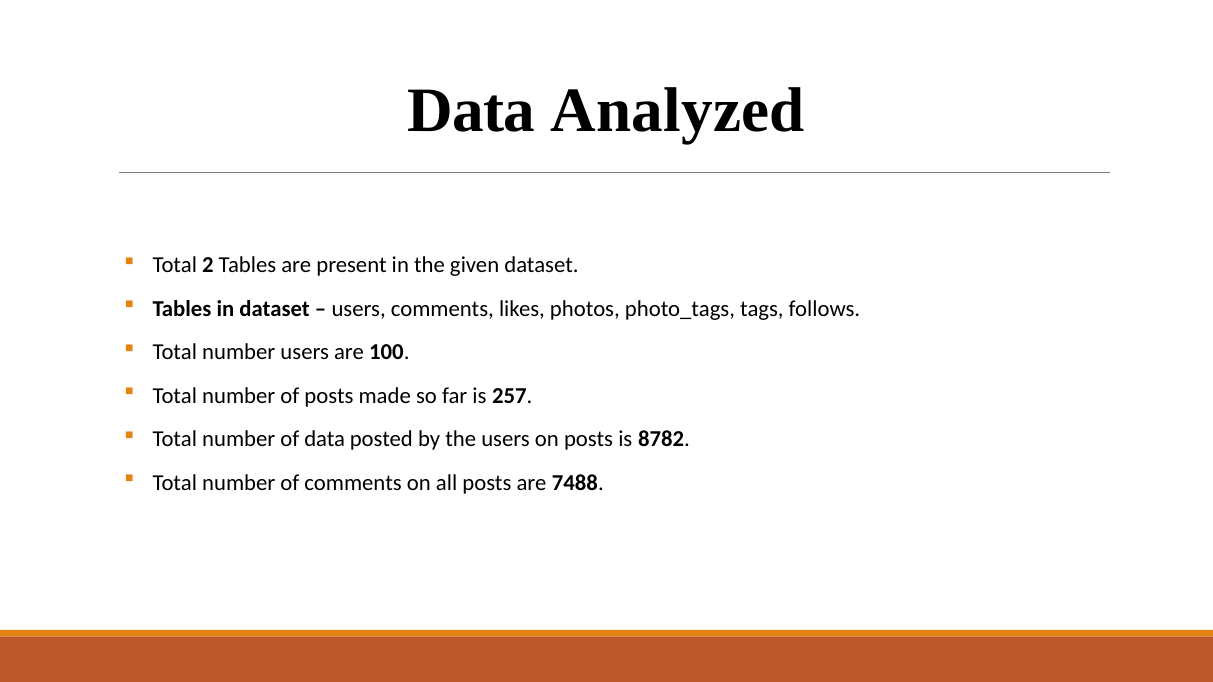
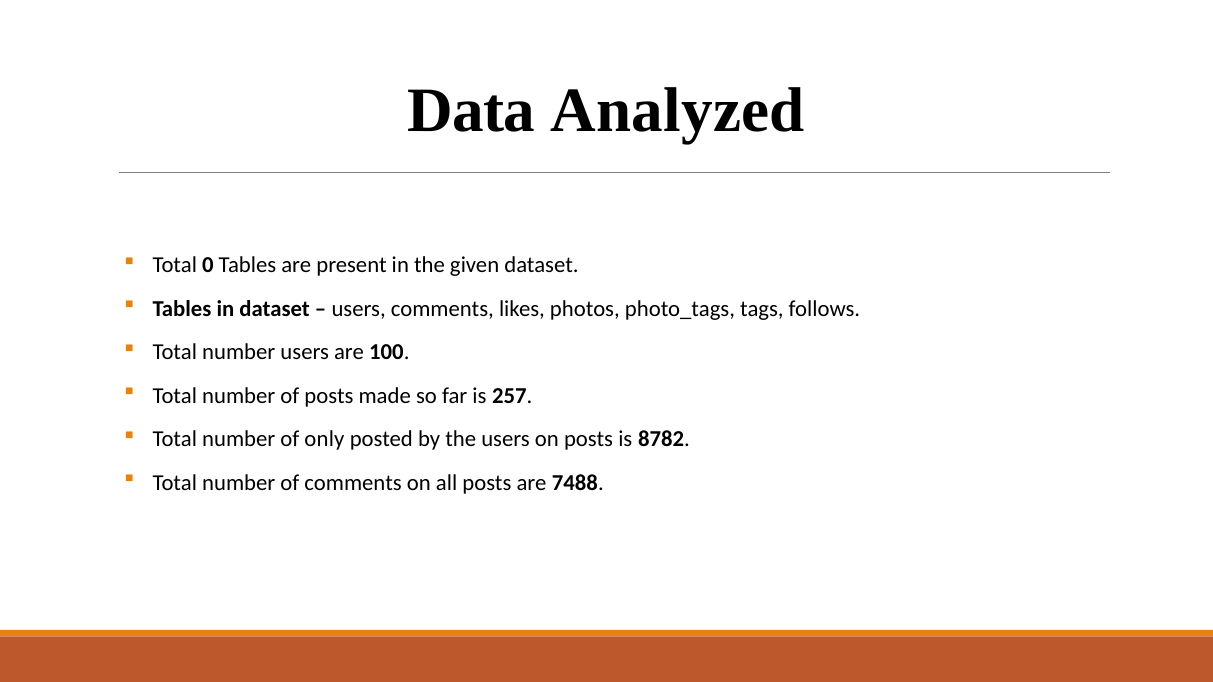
2: 2 -> 0
of data: data -> only
